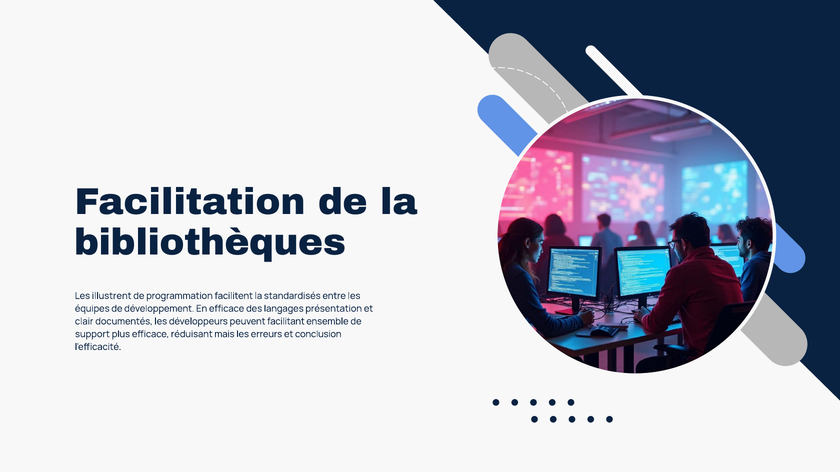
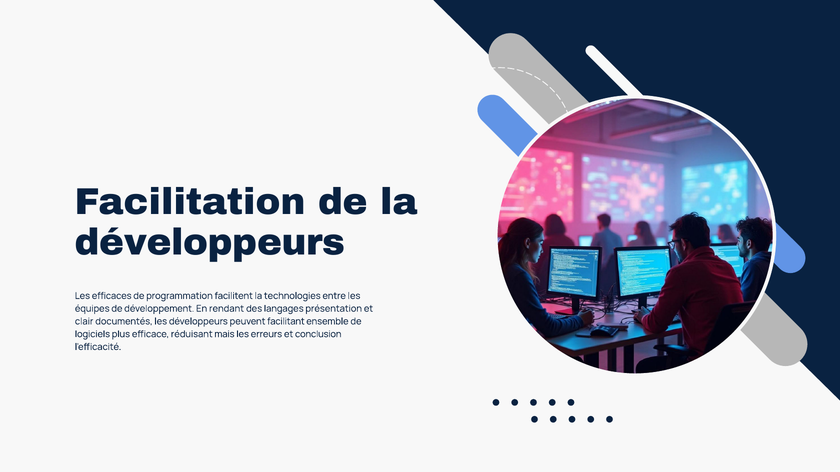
bibliothèques at (210, 243): bibliothèques -> développeurs
illustrent: illustrent -> efficaces
standardisés: standardisés -> technologies
En efficace: efficace -> rendant
support: support -> logiciels
